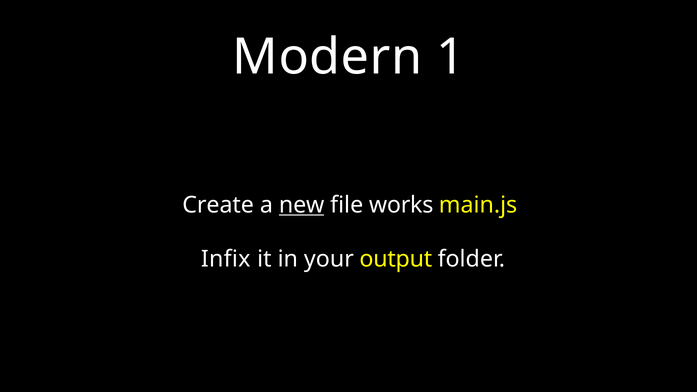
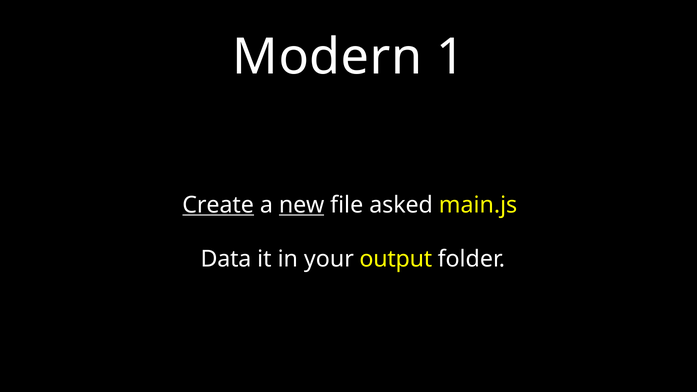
Create underline: none -> present
works: works -> asked
Infix: Infix -> Data
